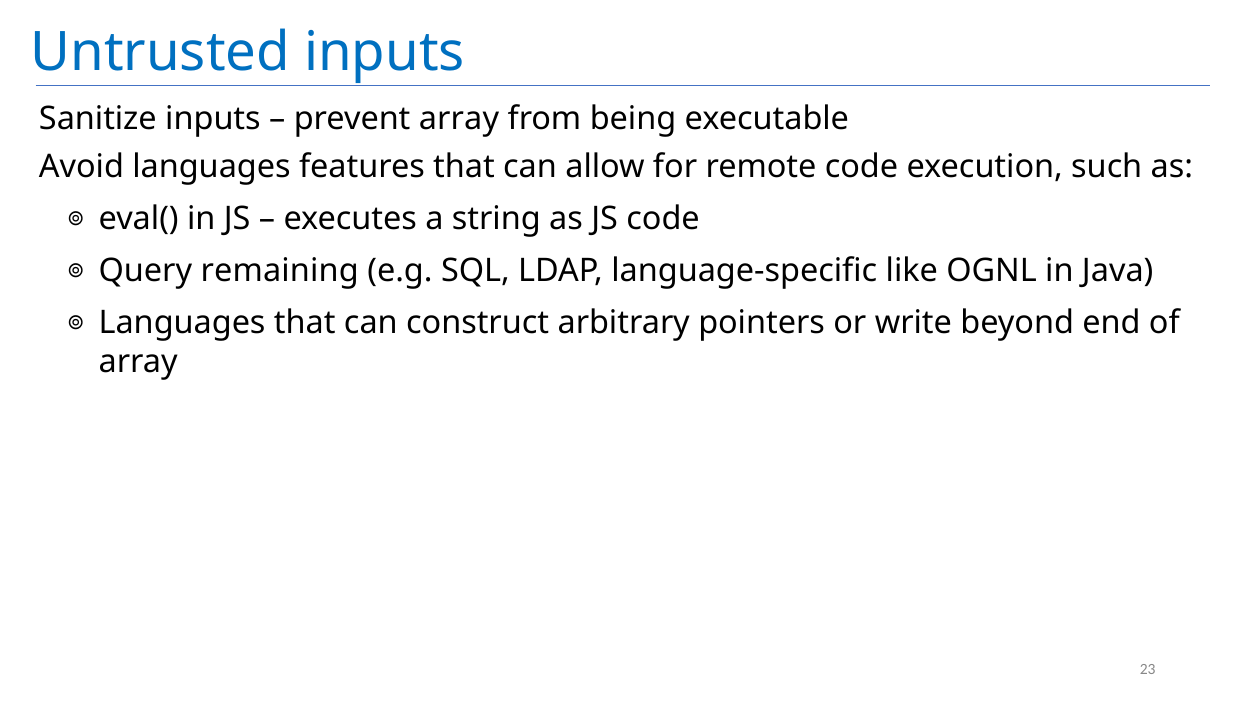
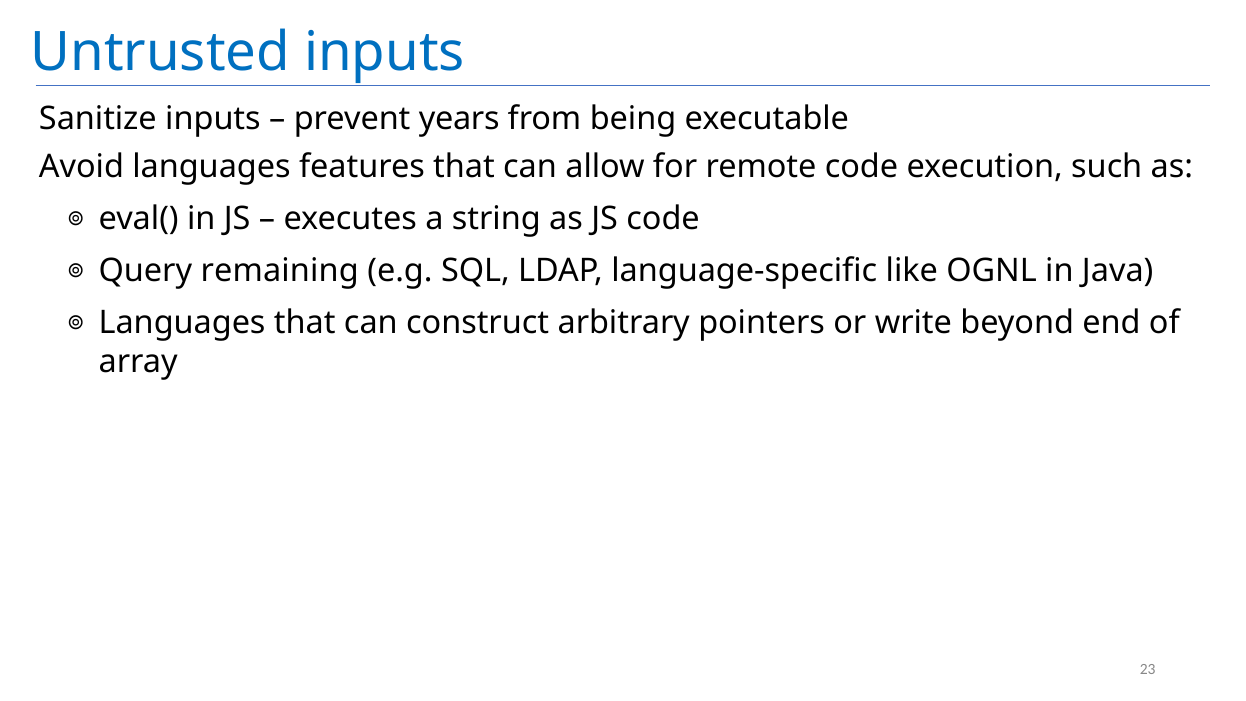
prevent array: array -> years
